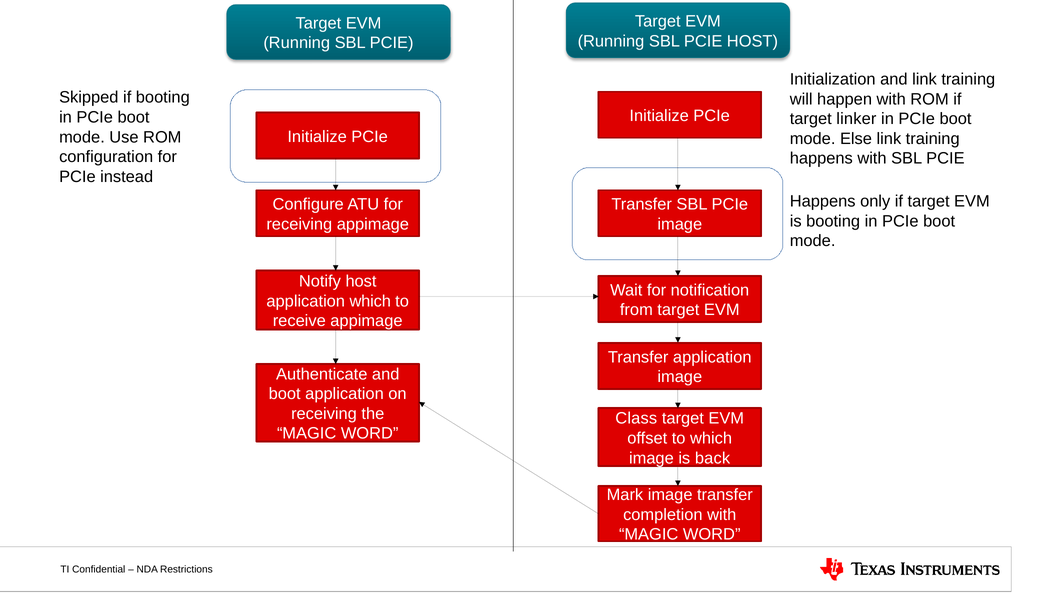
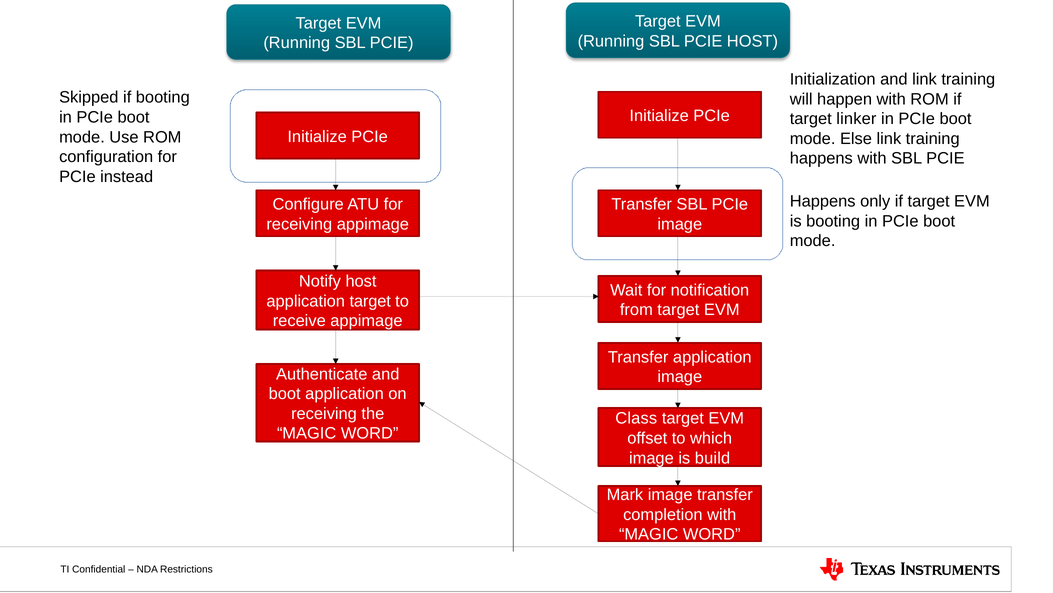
application which: which -> target
back: back -> build
